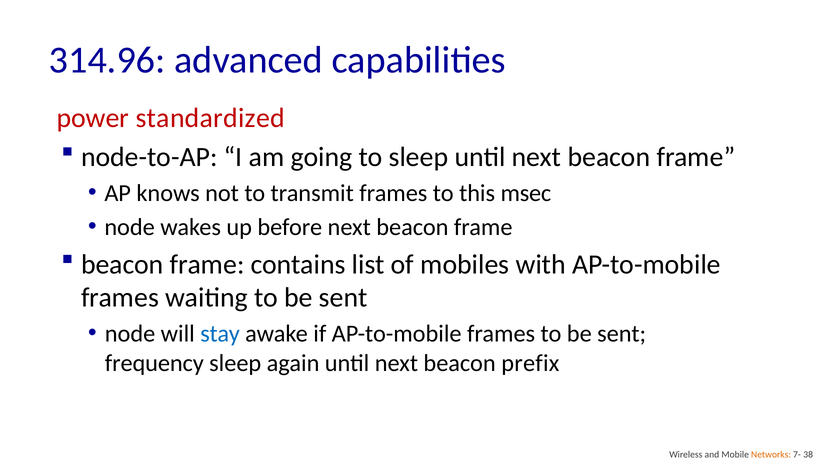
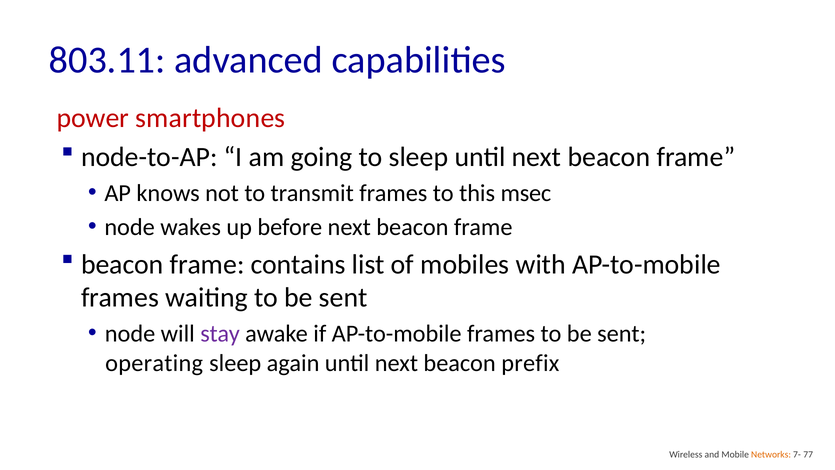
314.96: 314.96 -> 803.11
standardized: standardized -> smartphones
stay colour: blue -> purple
frequency: frequency -> operating
38: 38 -> 77
